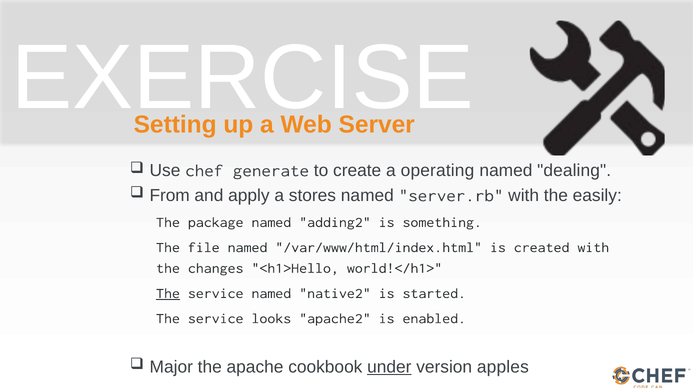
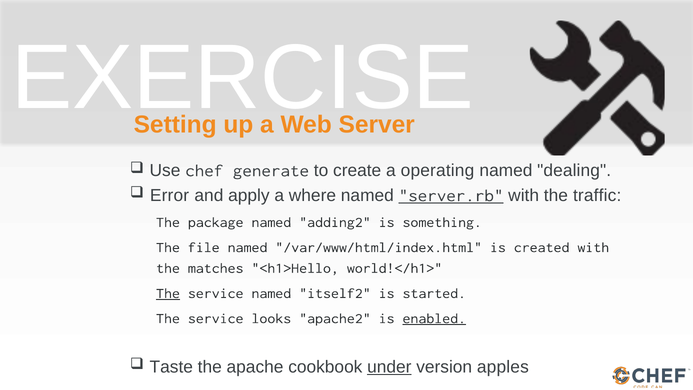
From: From -> Error
stores: stores -> where
server.rb underline: none -> present
easily: easily -> traffic
changes: changes -> matches
native2: native2 -> itself2
enabled underline: none -> present
Major: Major -> Taste
